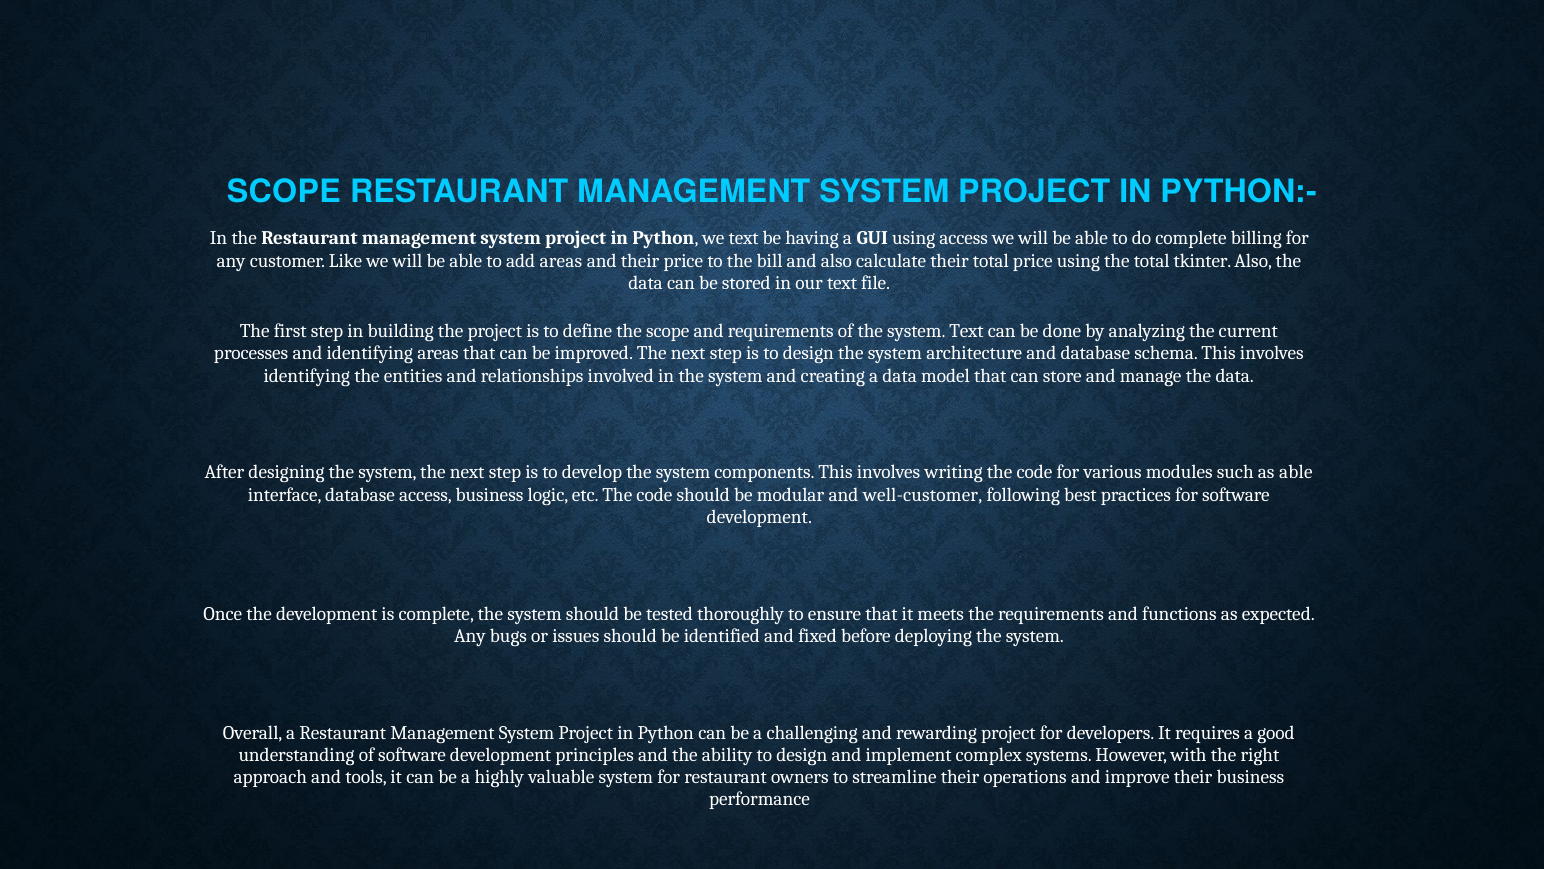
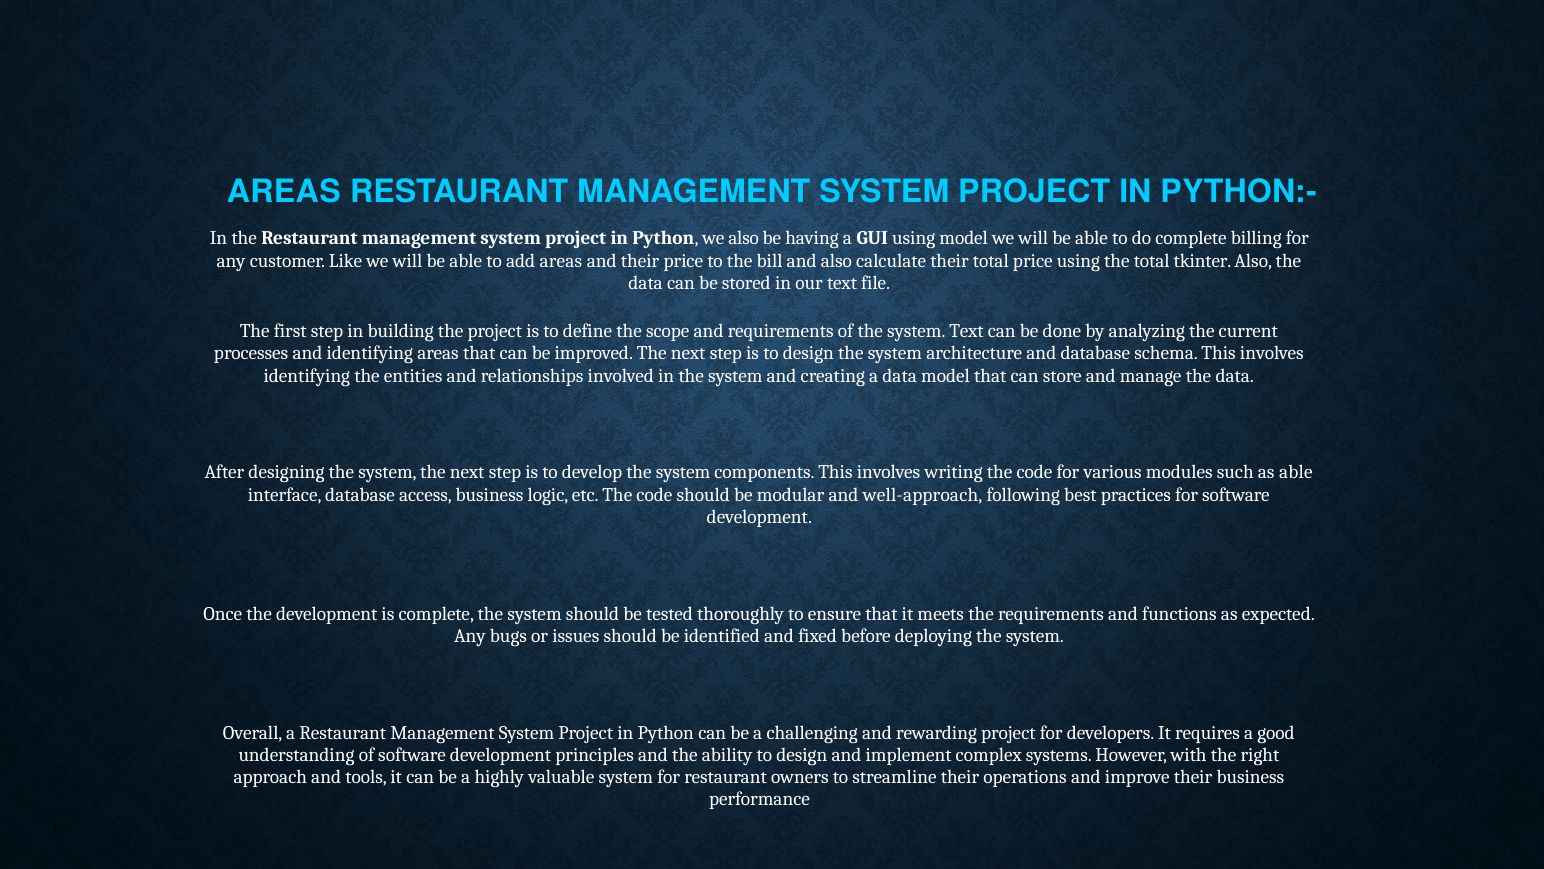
SCOPE at (284, 191): SCOPE -> AREAS
we text: text -> also
using access: access -> model
well-customer: well-customer -> well-approach
